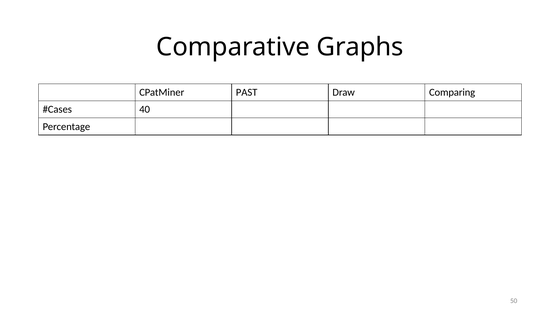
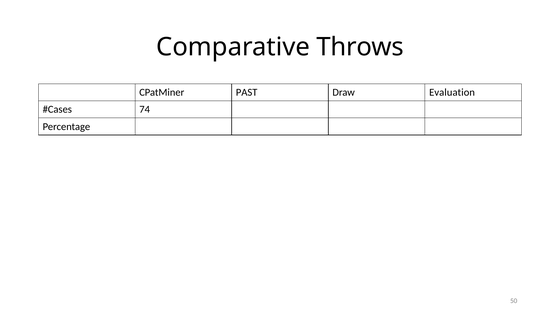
Graphs: Graphs -> Throws
Comparing: Comparing -> Evaluation
40: 40 -> 74
